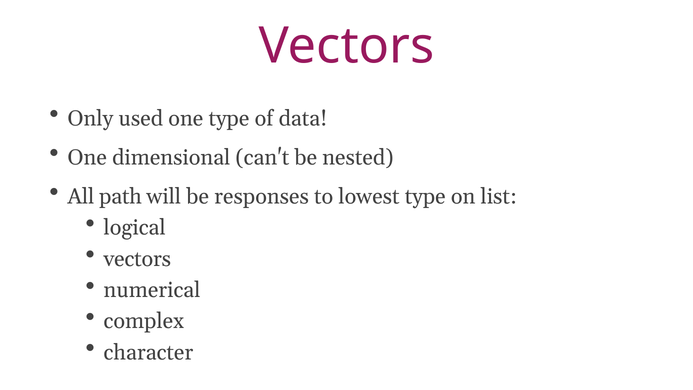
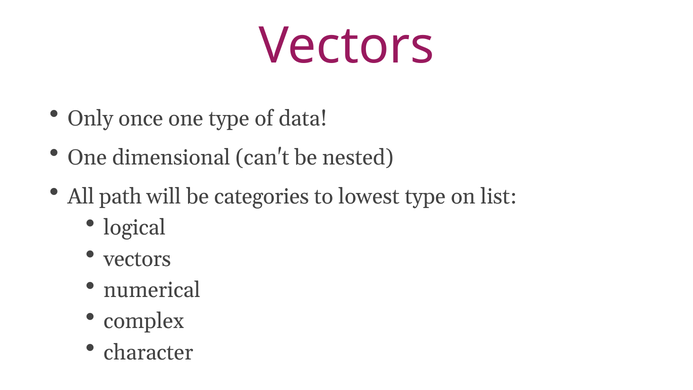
used: used -> once
responses: responses -> categories
